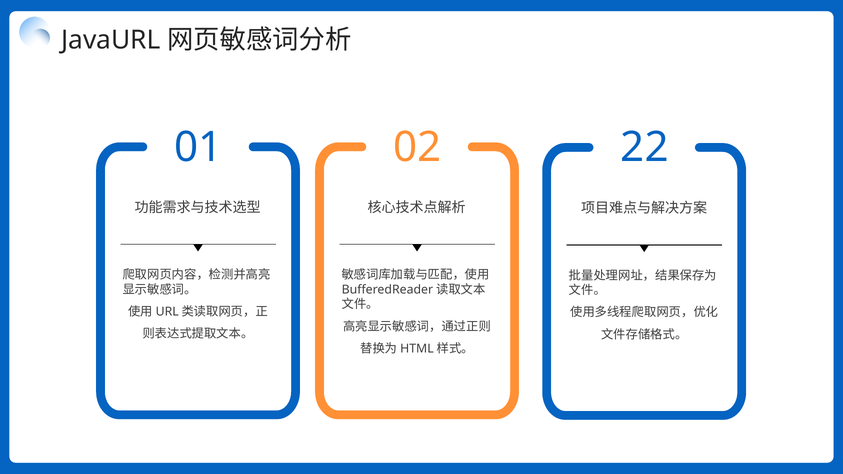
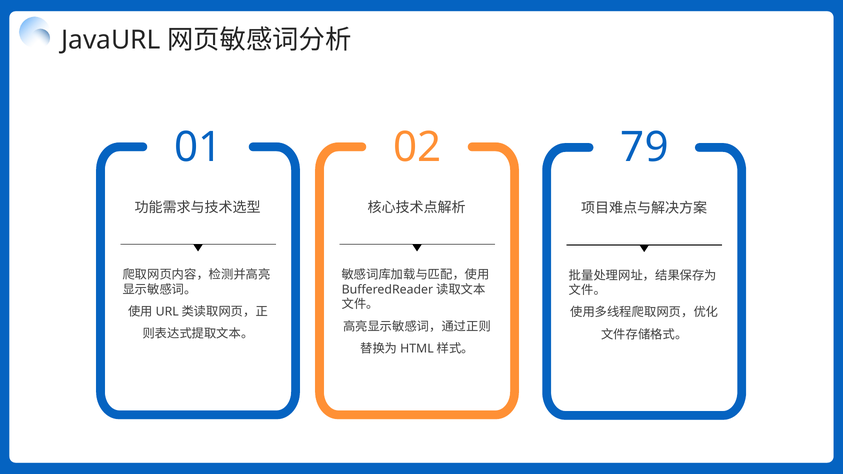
22: 22 -> 79
